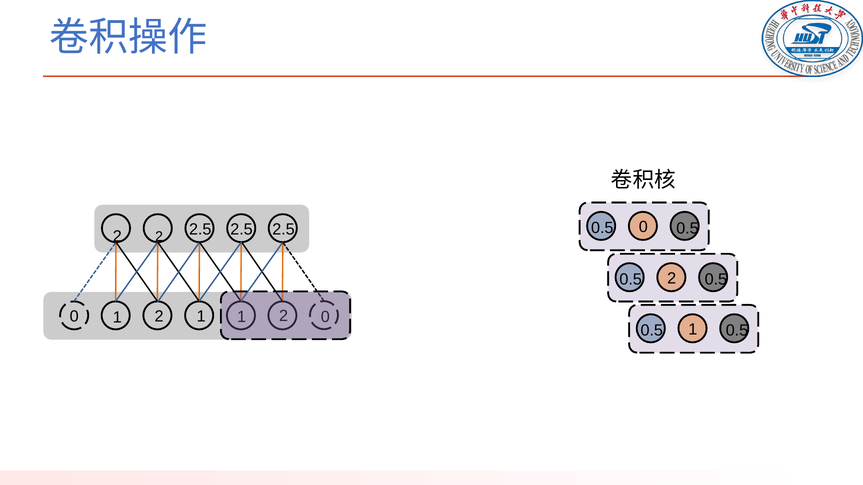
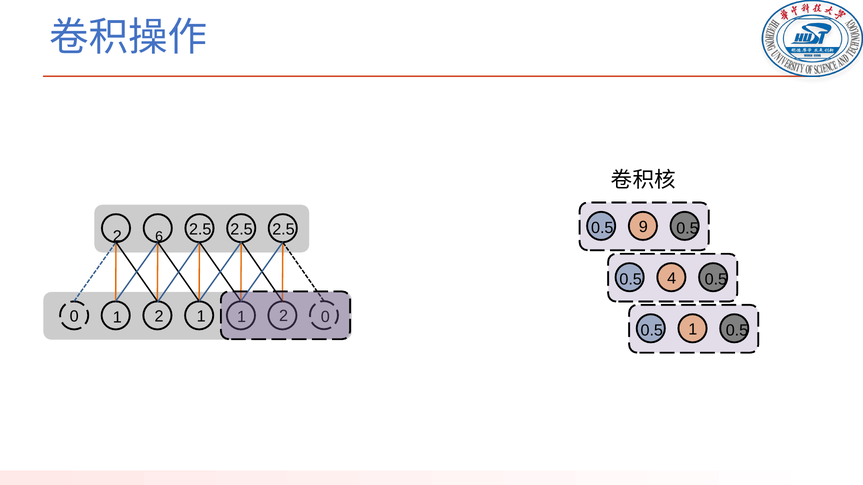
2 2: 2 -> 6
2.5 0.5 0: 0 -> 9
0.5 2: 2 -> 4
